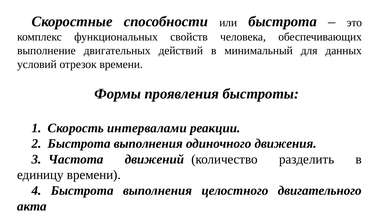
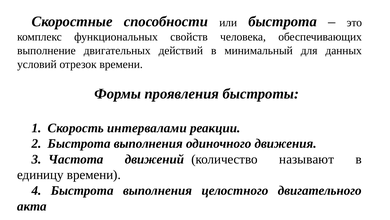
разделить: разделить -> называют
